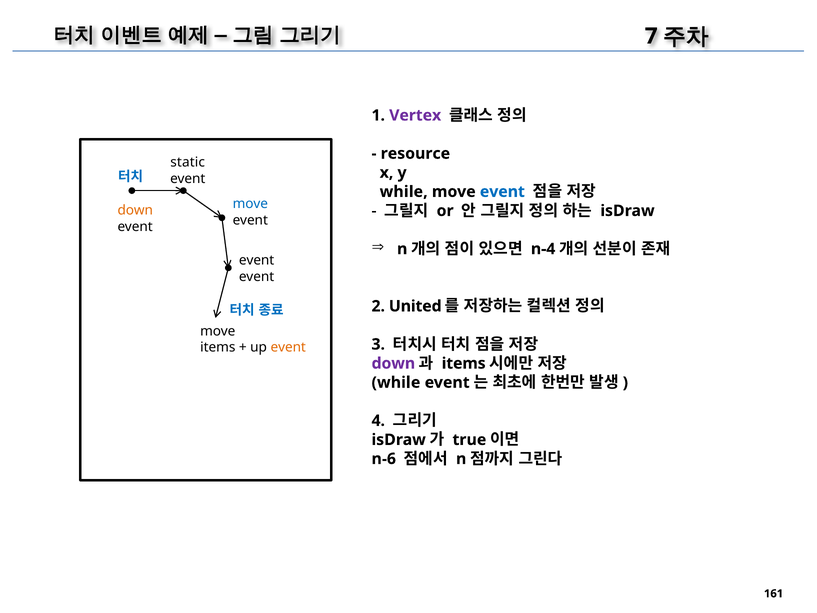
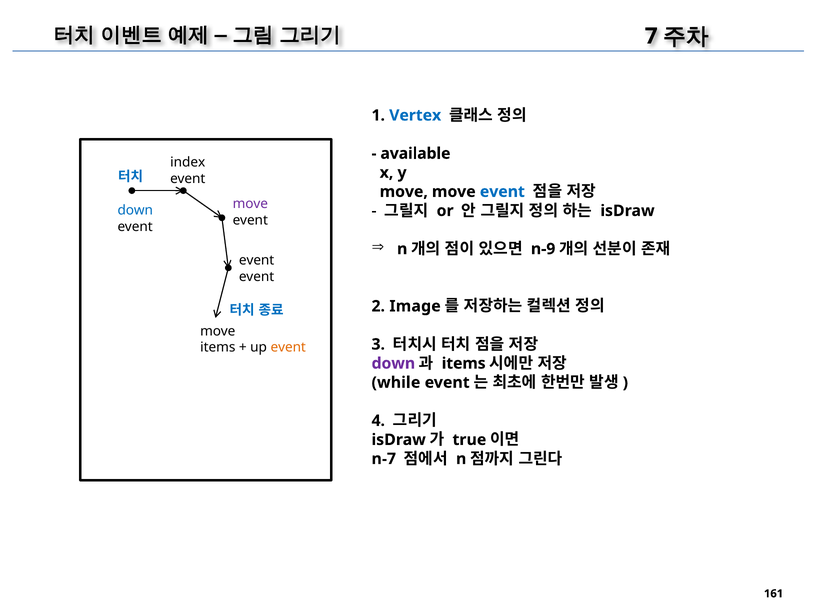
Vertex colour: purple -> blue
resource: resource -> available
static: static -> index
while at (404, 192): while -> move
move at (250, 204) colour: blue -> purple
down at (135, 210) colour: orange -> blue
n-4: n-4 -> n-9
United: United -> Image
n-6: n-6 -> n-7
